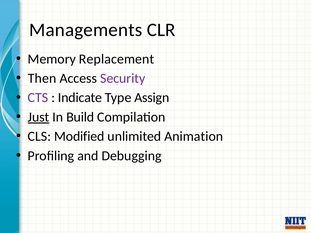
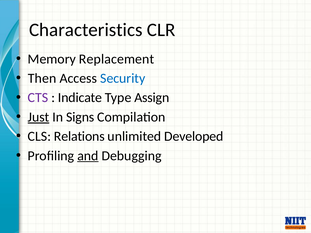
Managements: Managements -> Characteristics
Security colour: purple -> blue
Build: Build -> Signs
Modified: Modified -> Relations
Animation: Animation -> Developed
and underline: none -> present
